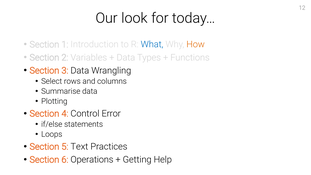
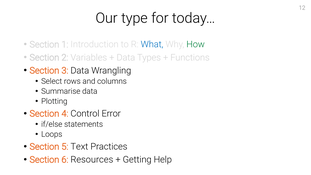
look: look -> type
How colour: orange -> green
Operations: Operations -> Resources
